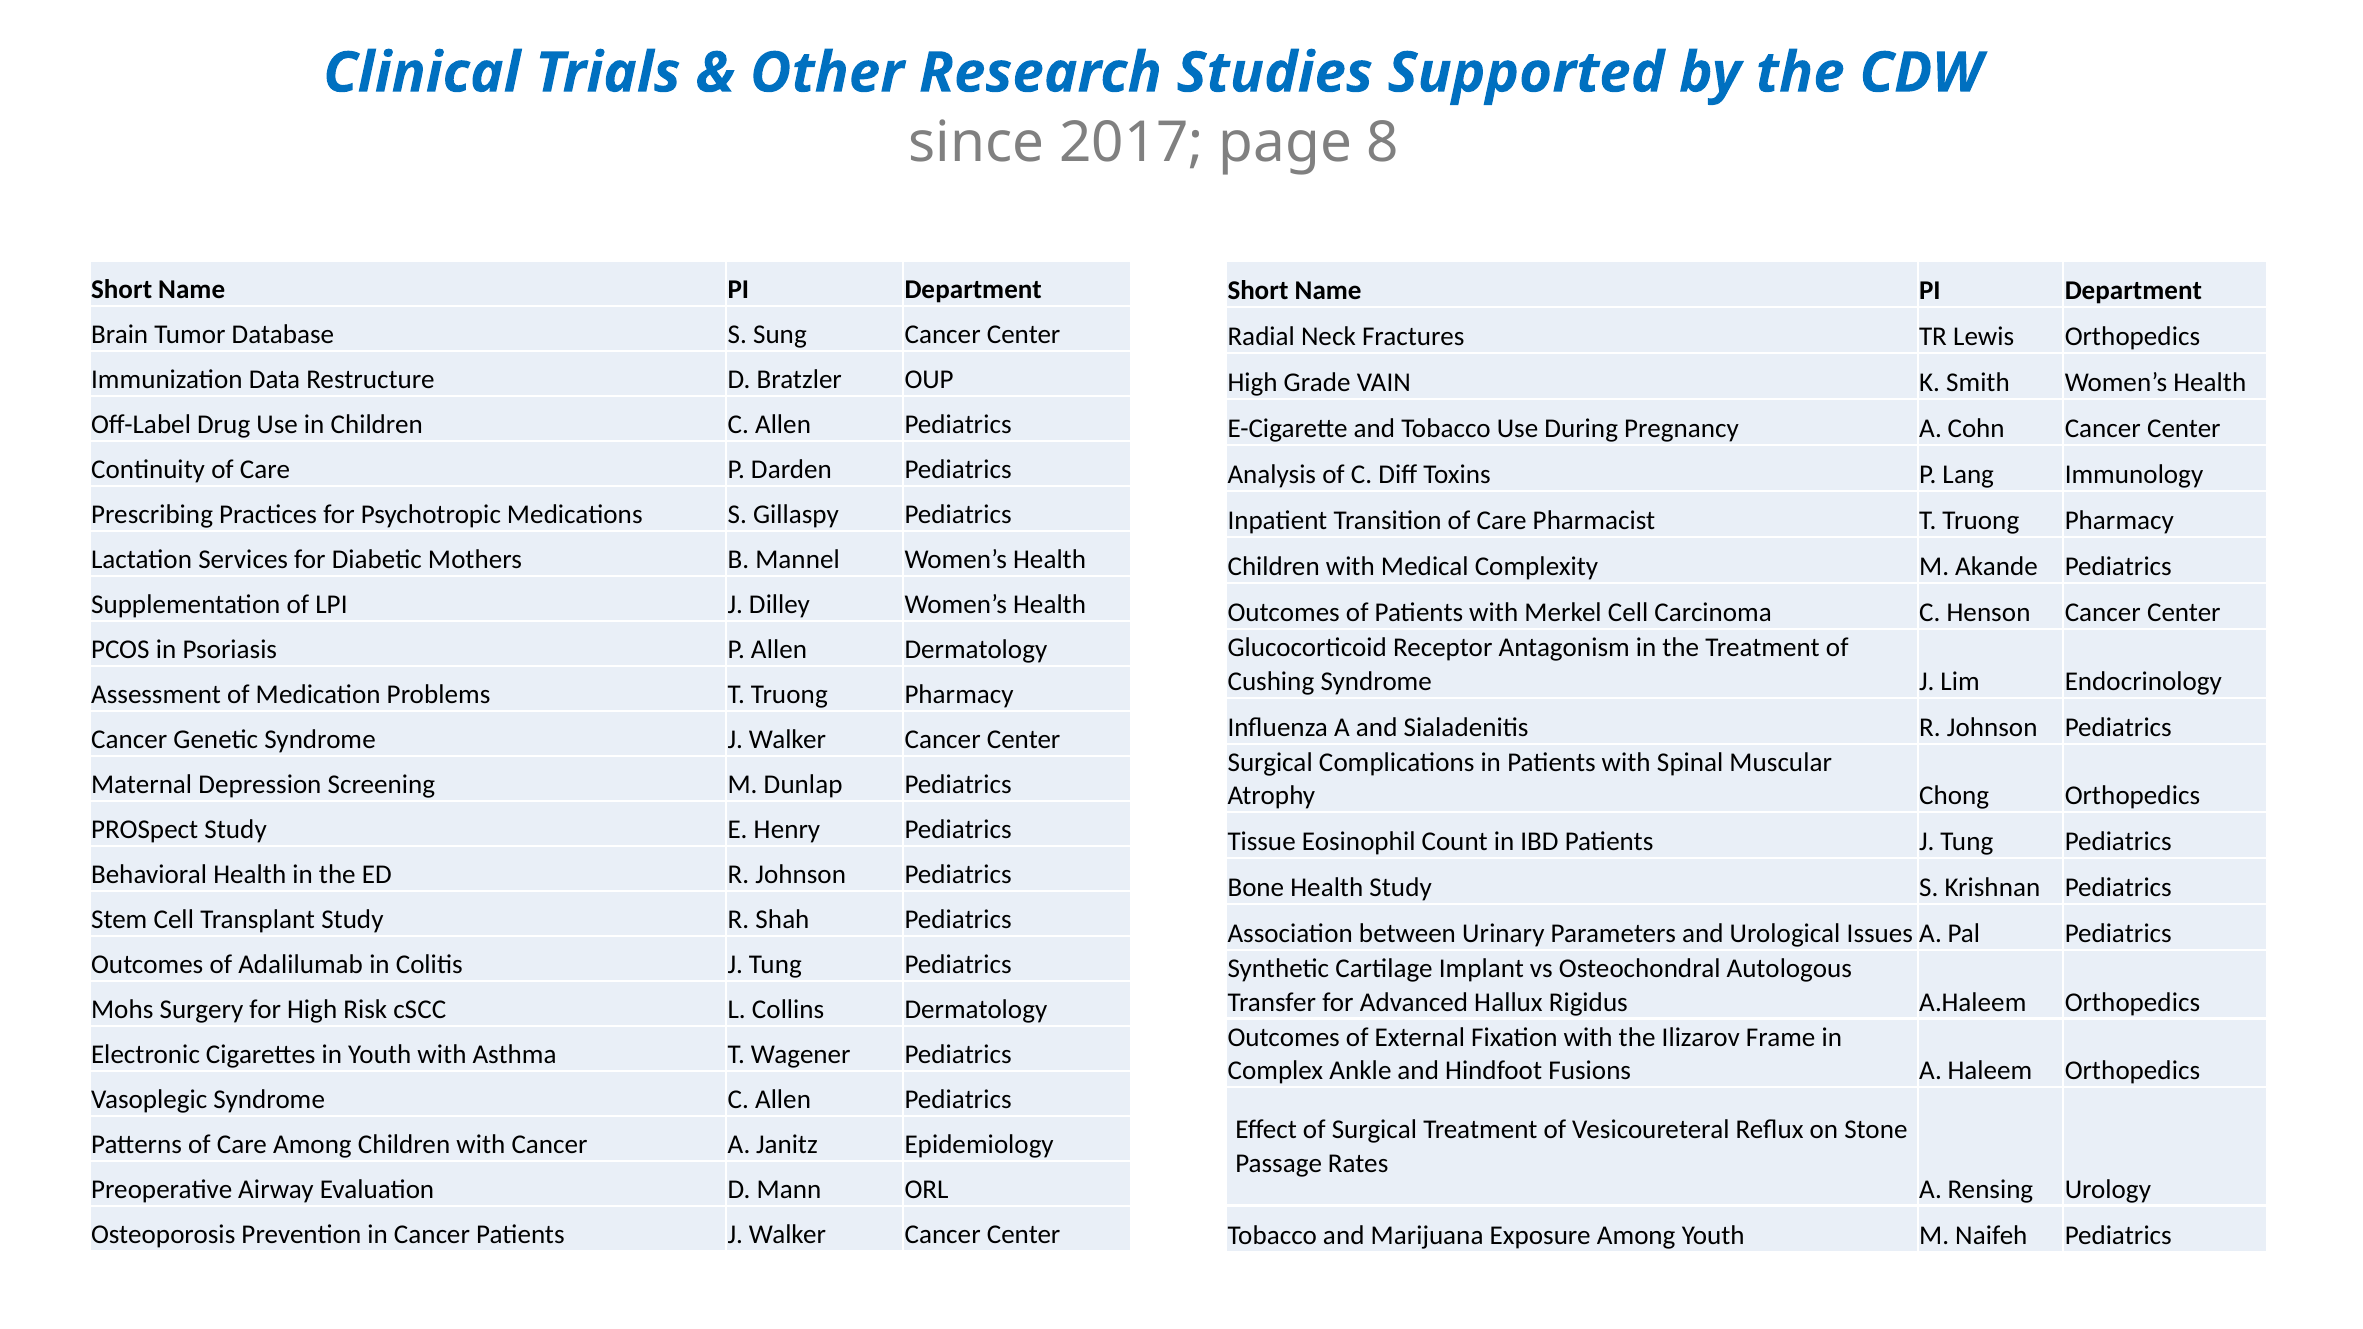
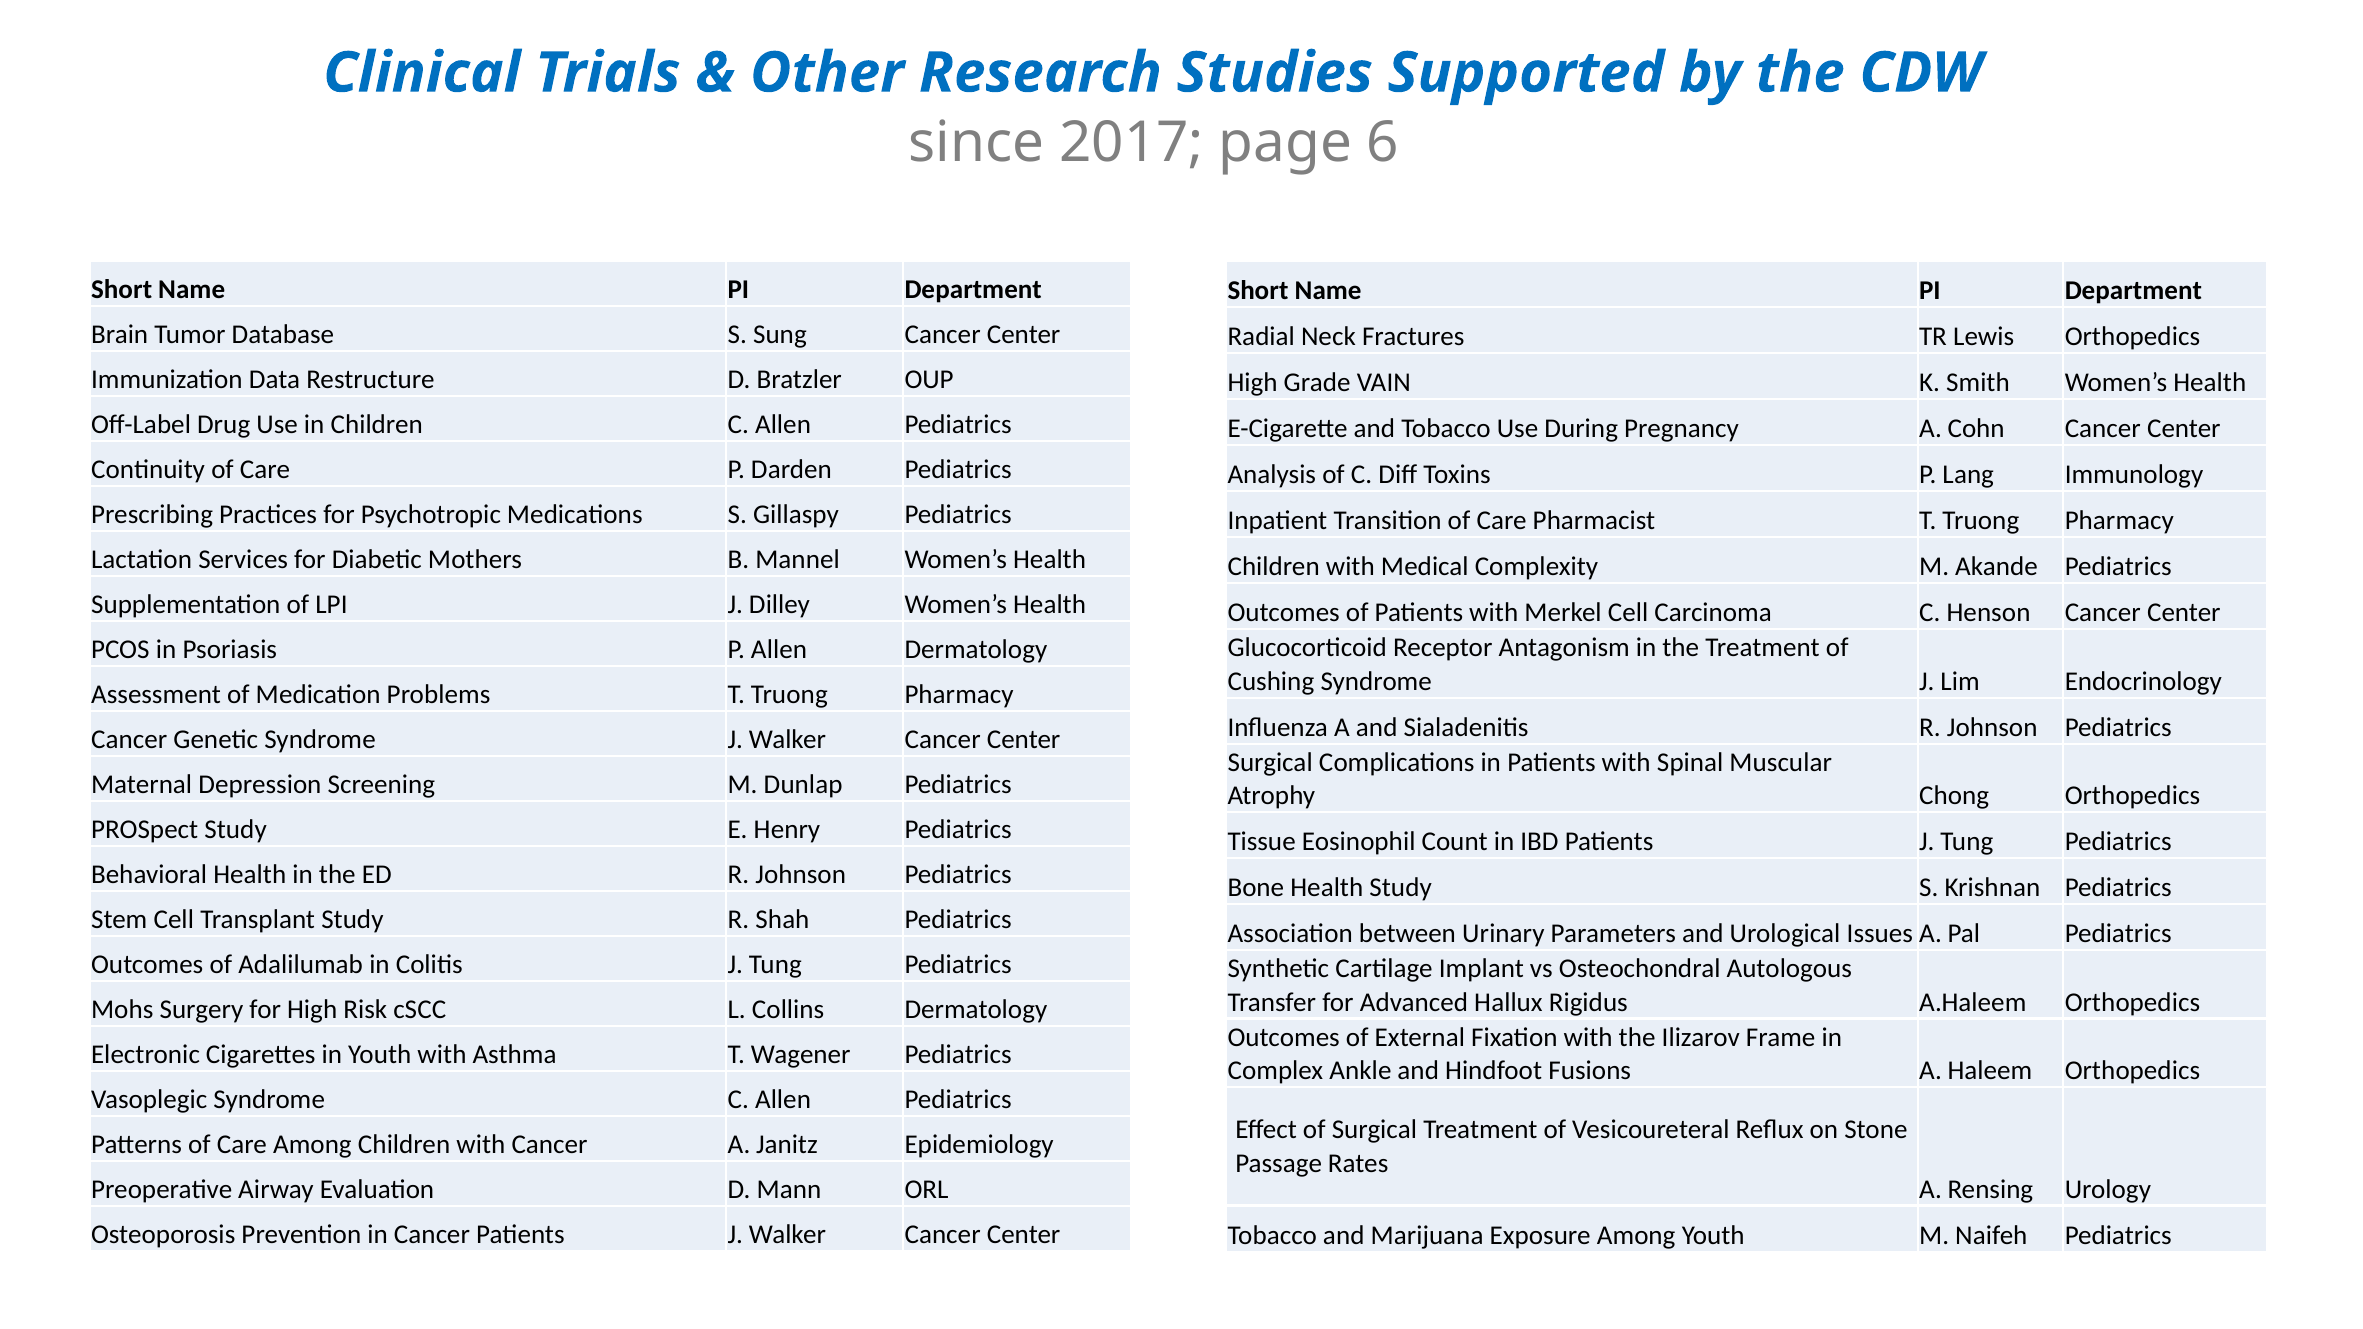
8: 8 -> 6
